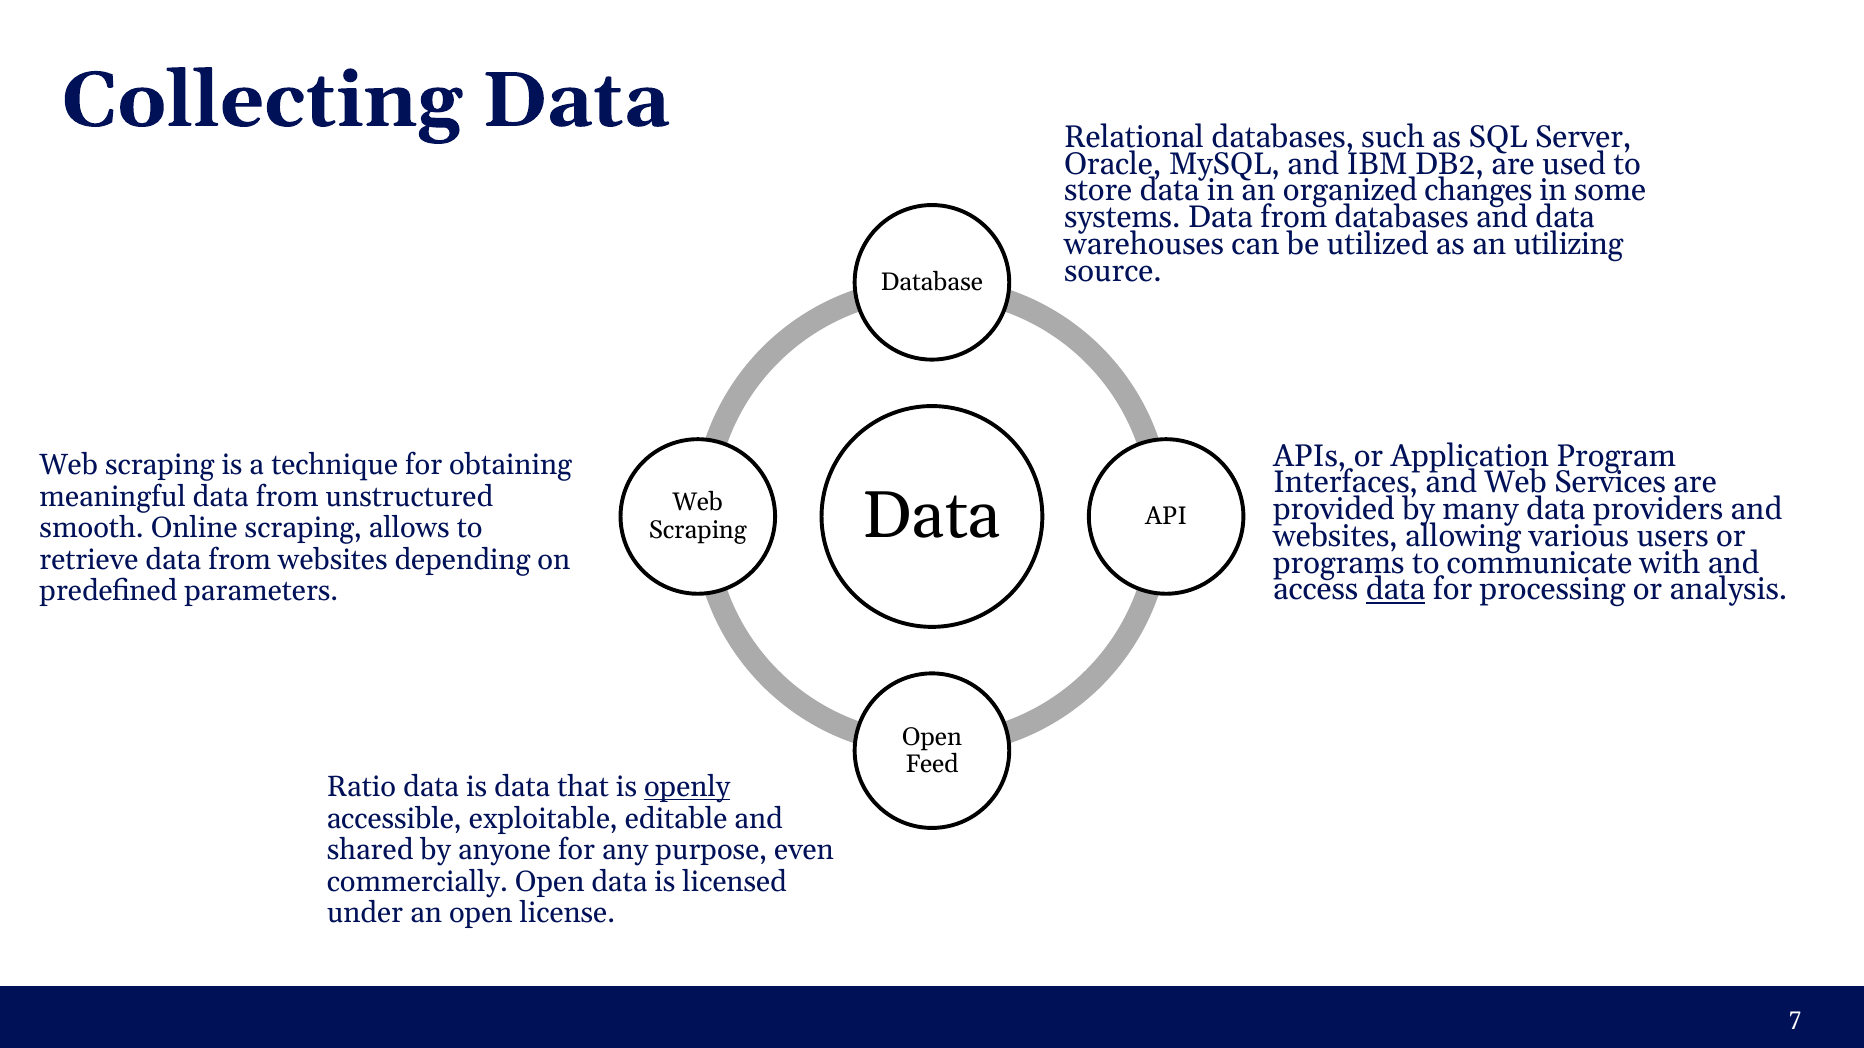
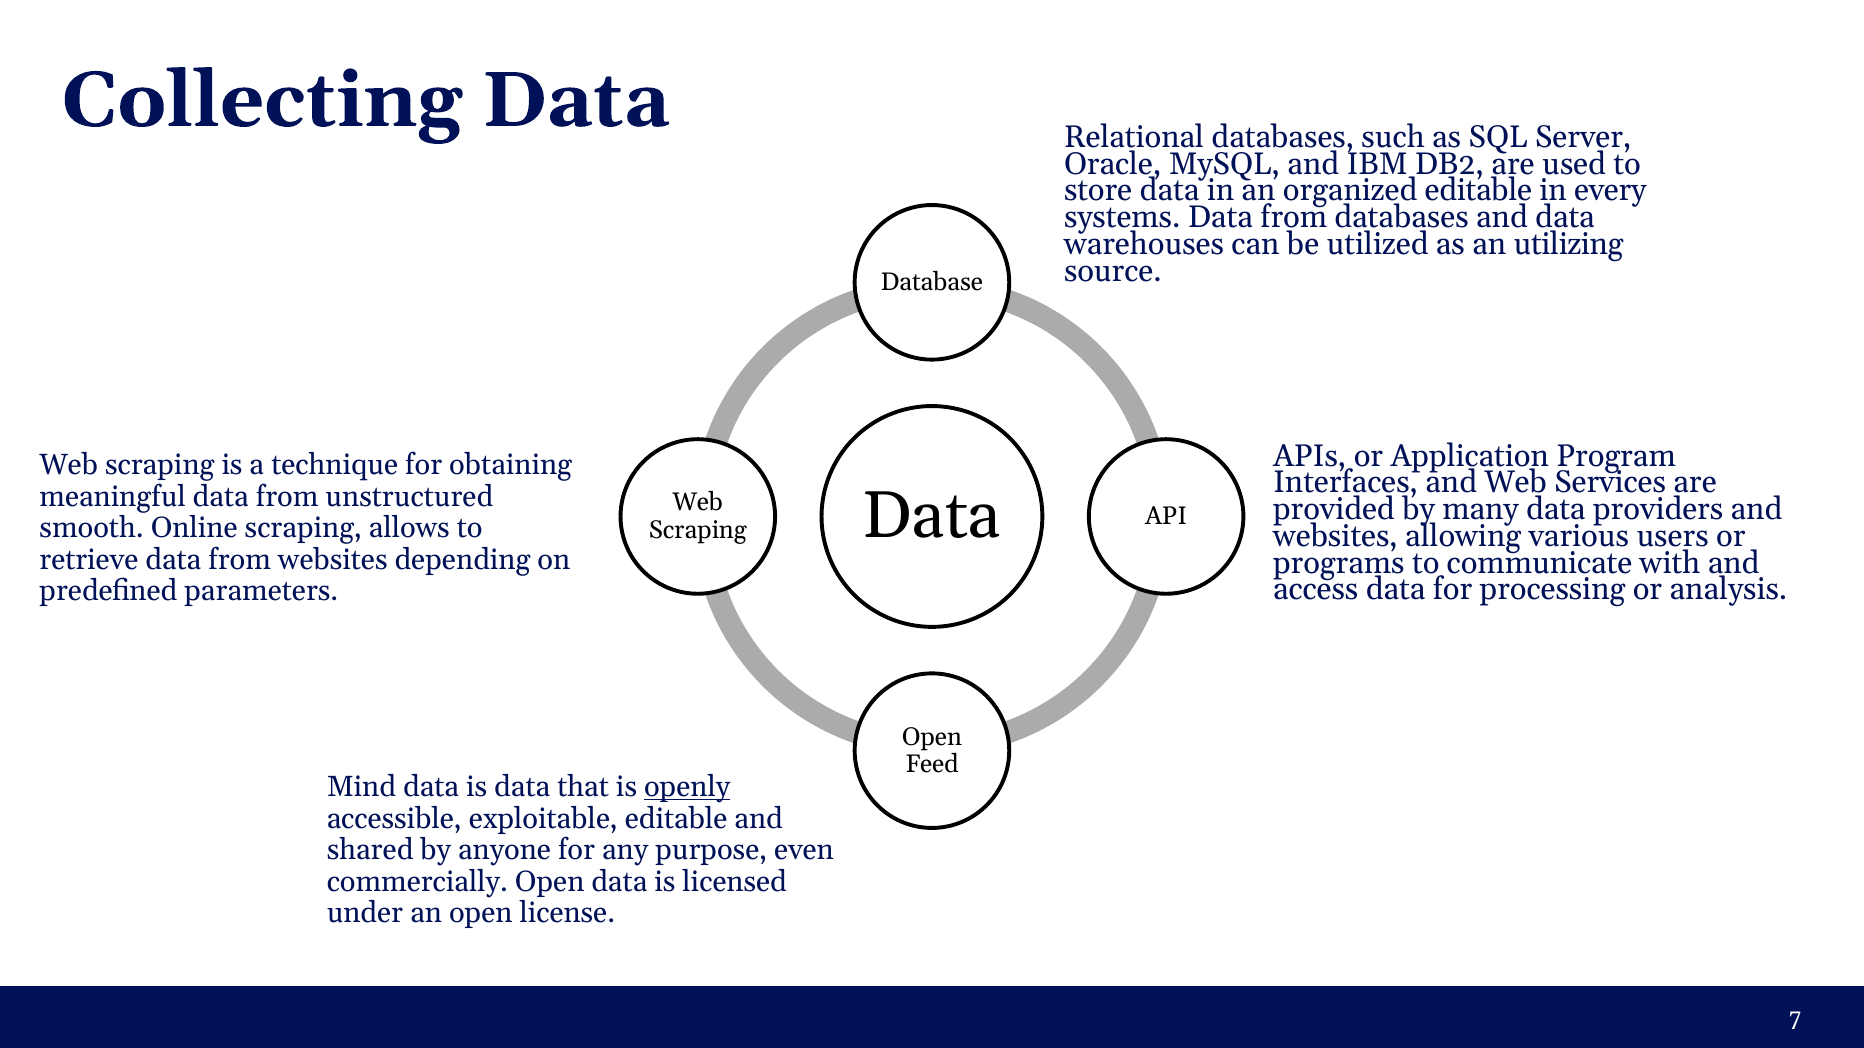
organized changes: changes -> editable
some: some -> every
data at (1396, 590) underline: present -> none
Ratio: Ratio -> Mind
